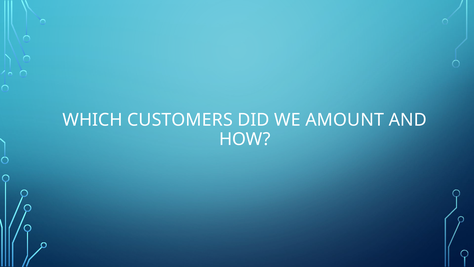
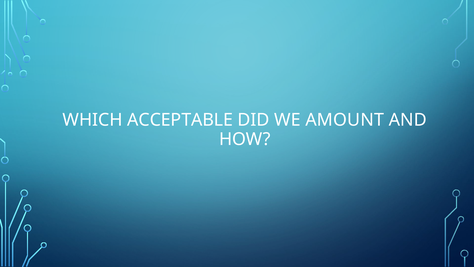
CUSTOMERS: CUSTOMERS -> ACCEPTABLE
